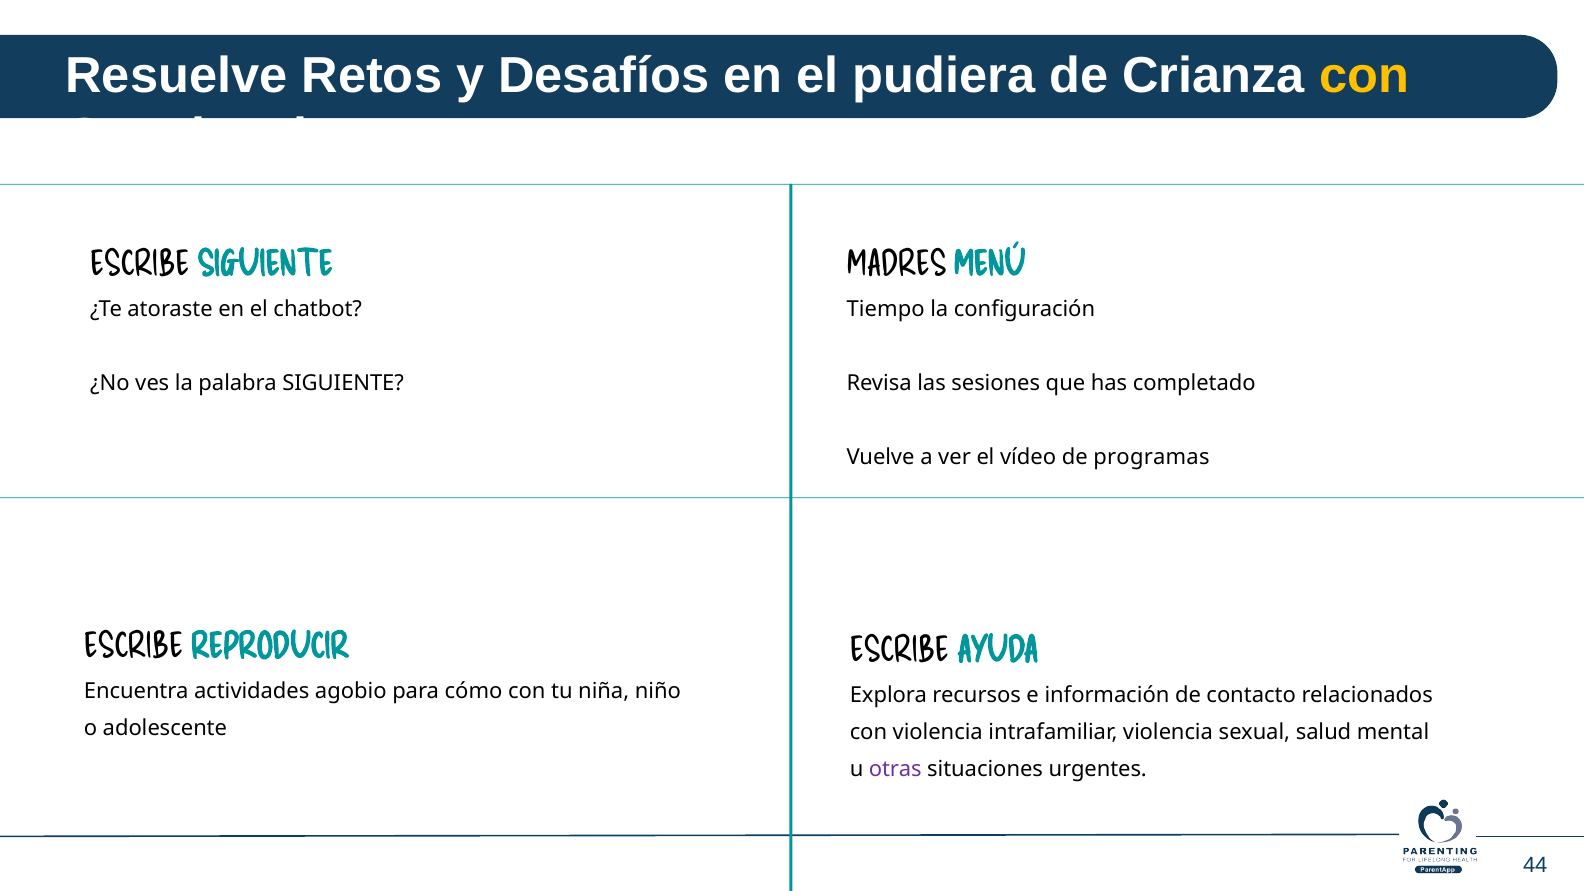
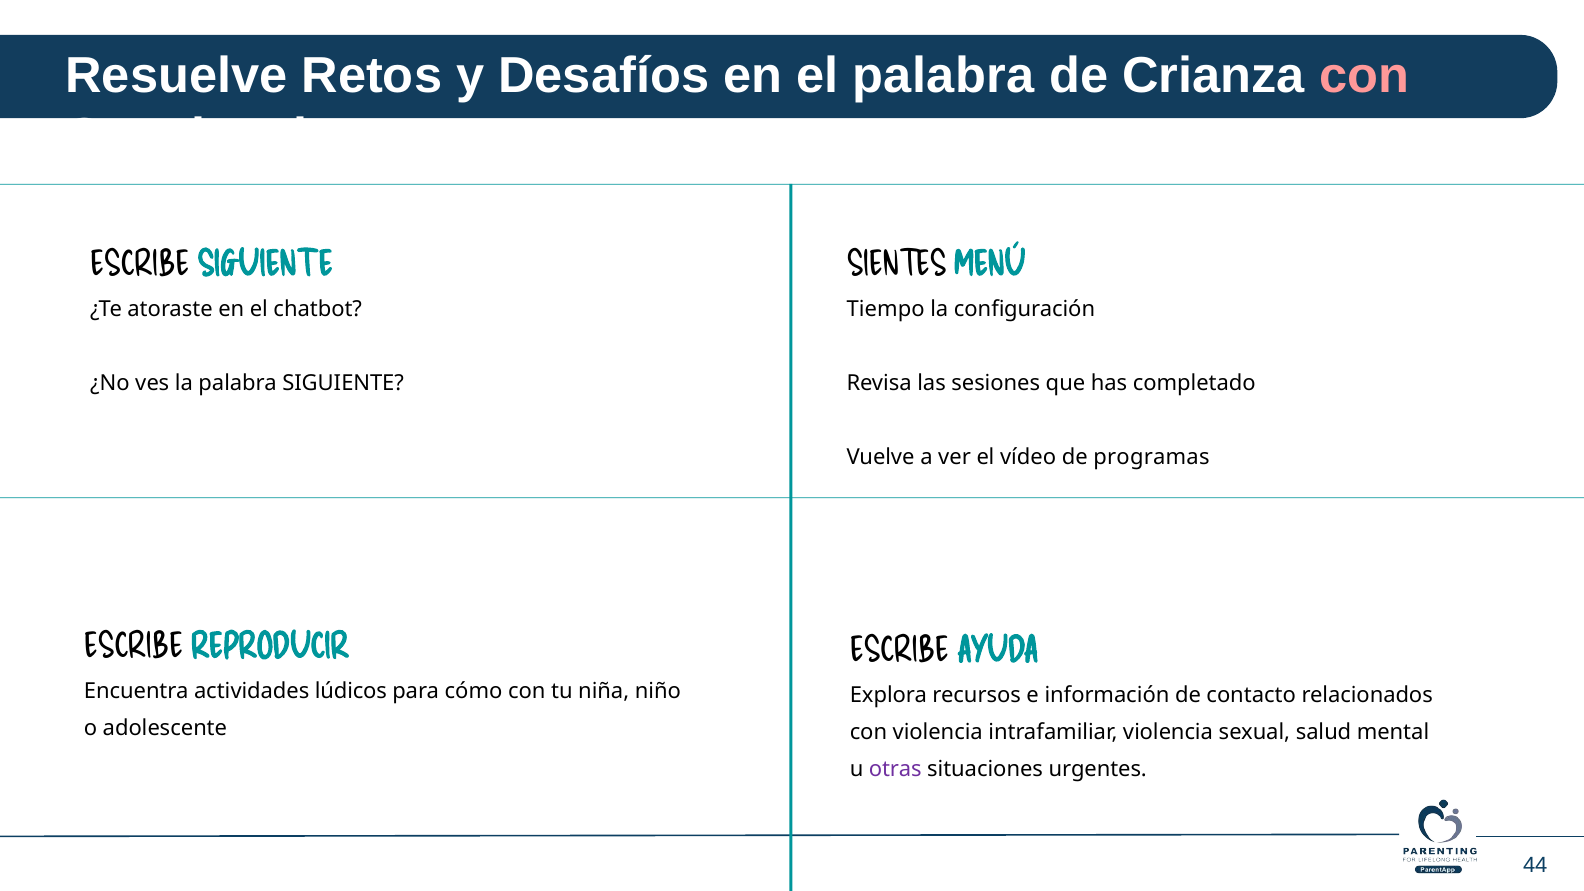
el pudiera: pudiera -> palabra
con at (1364, 76) colour: yellow -> pink
MADRES: MADRES -> SIENTES
agobio: agobio -> lúdicos
